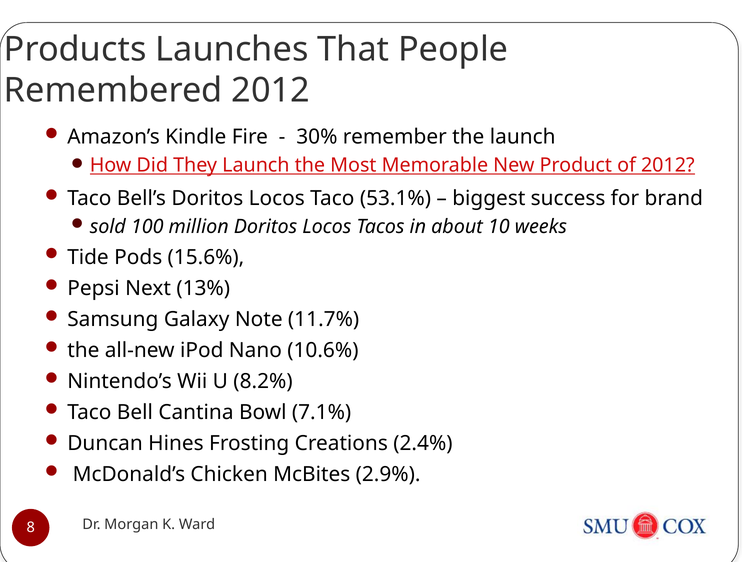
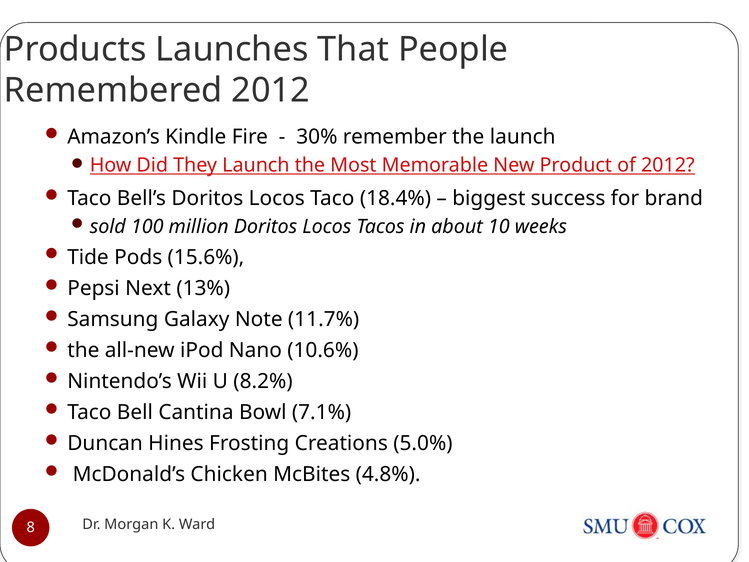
53.1%: 53.1% -> 18.4%
2.4%: 2.4% -> 5.0%
2.9%: 2.9% -> 4.8%
